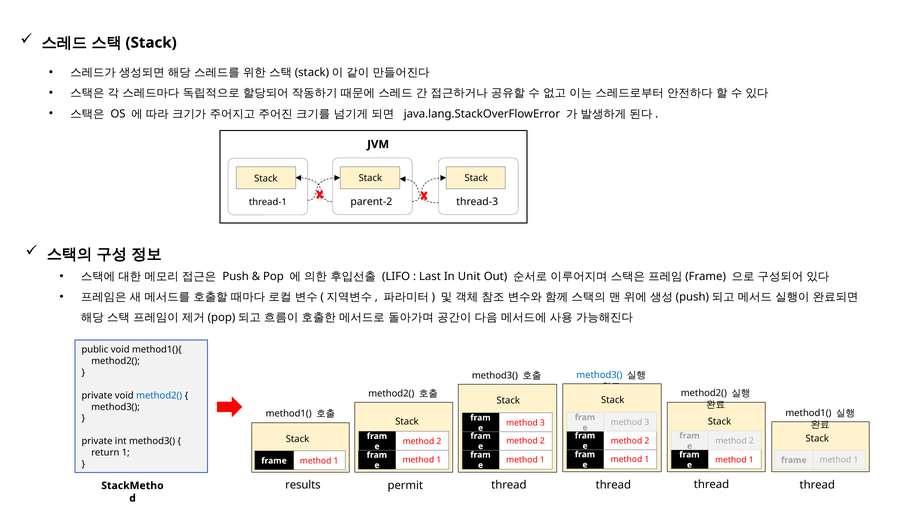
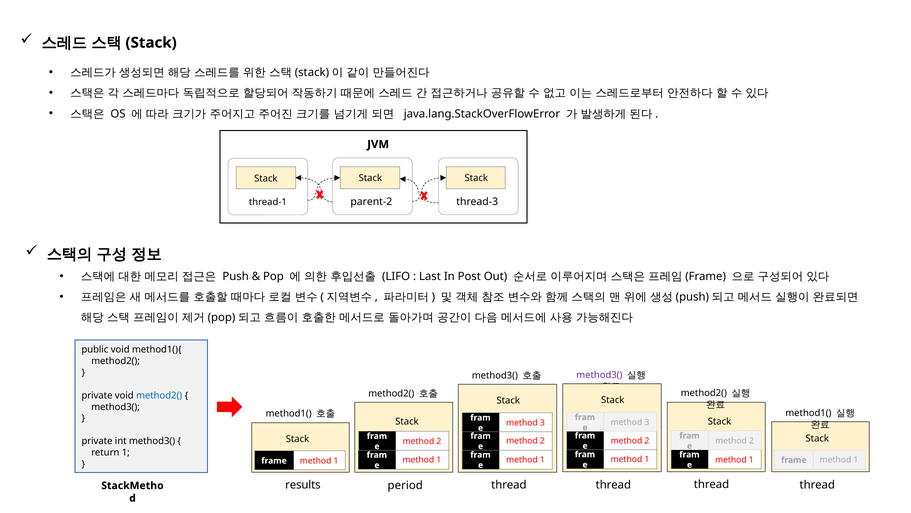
Unit: Unit -> Post
method3( at (599, 375) colour: blue -> purple
permit: permit -> period
